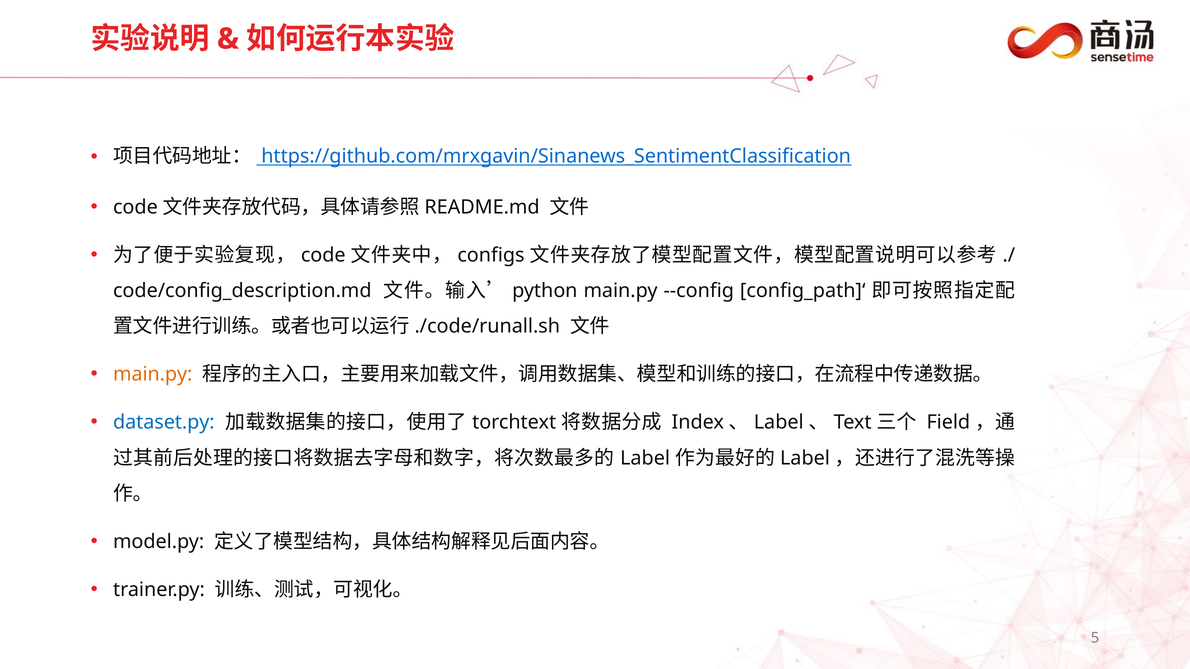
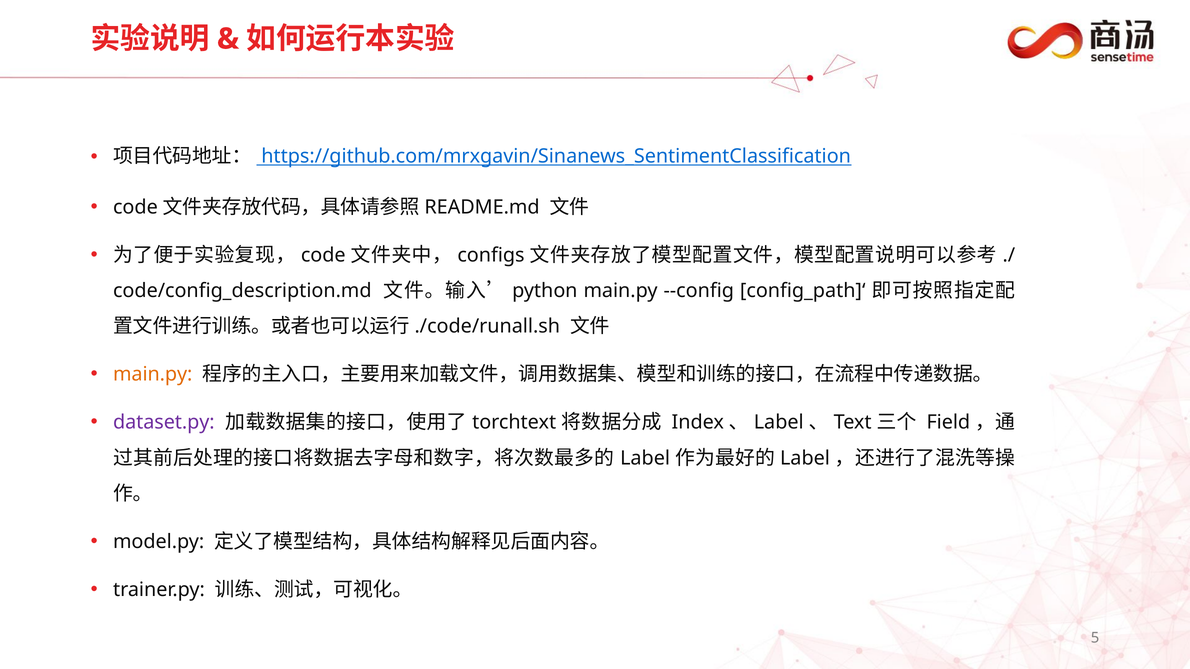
dataset.py colour: blue -> purple
